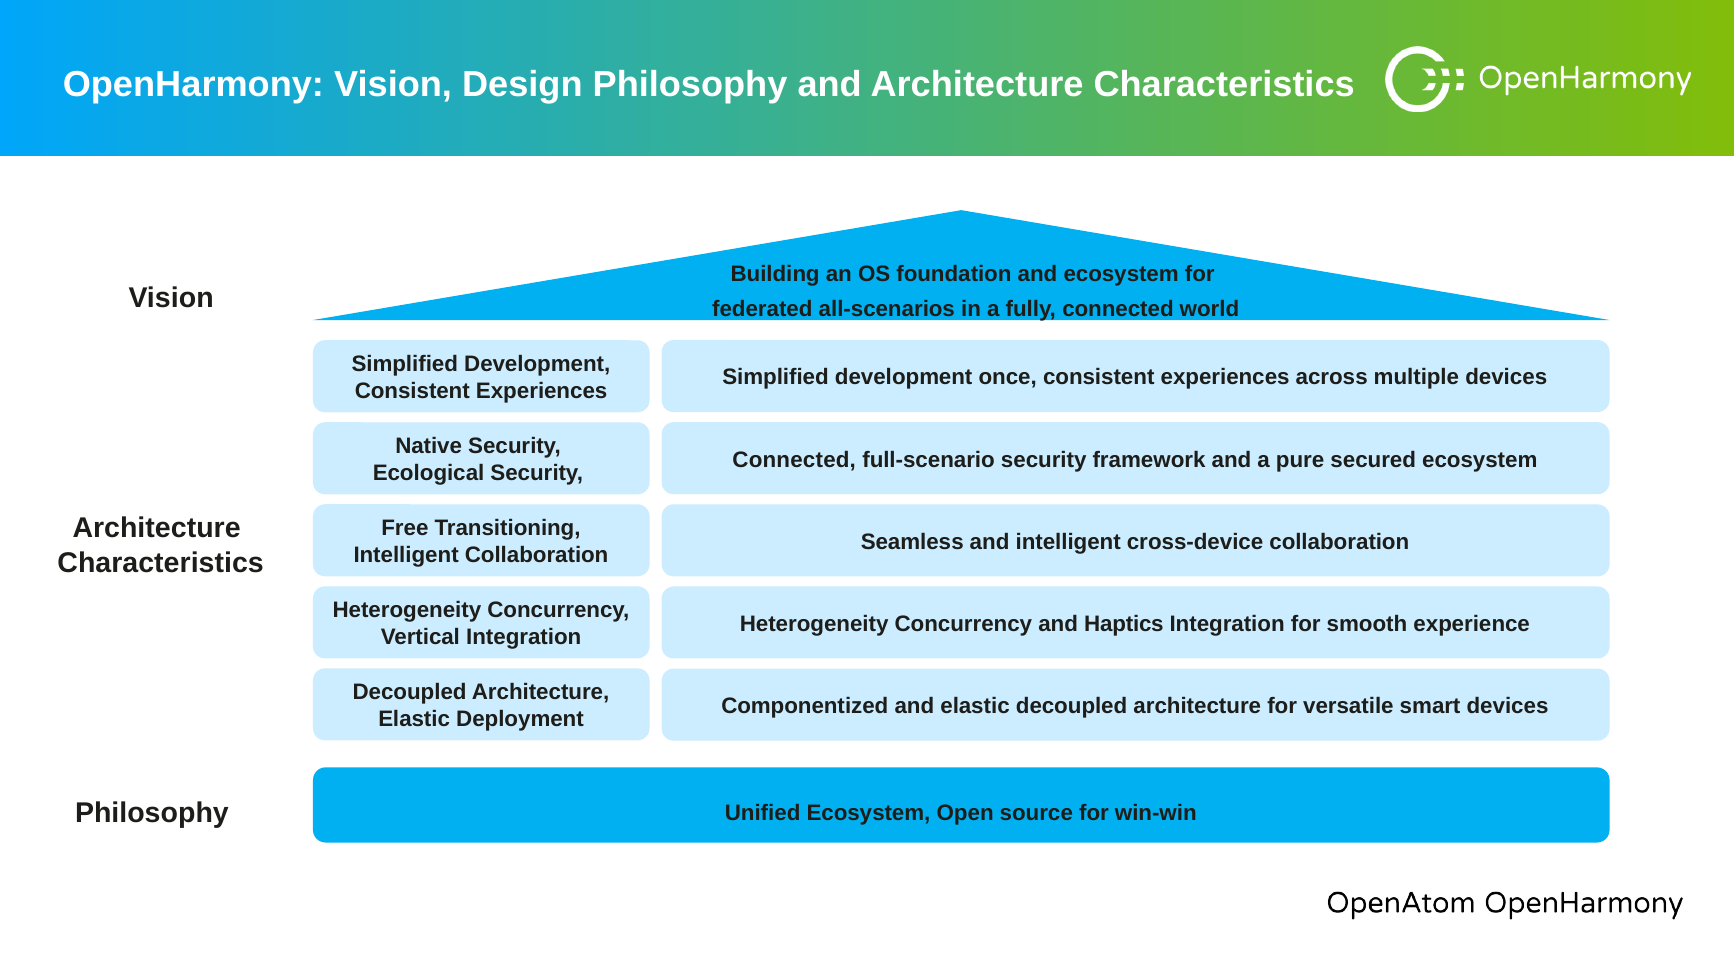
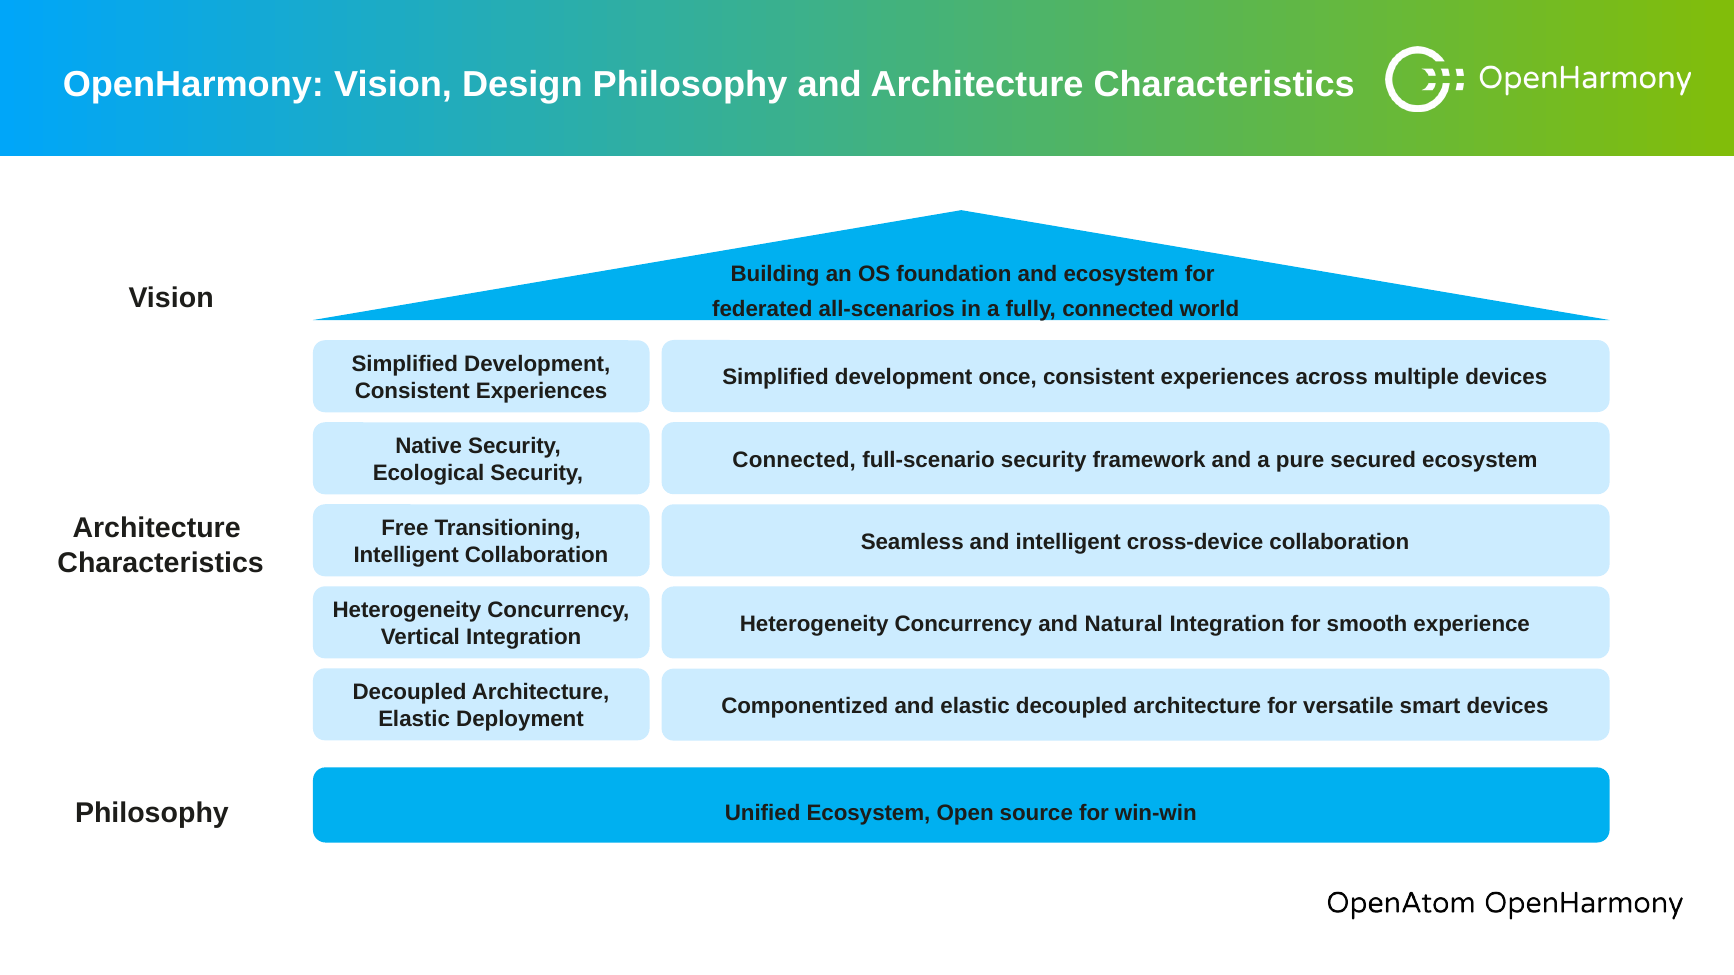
Haptics: Haptics -> Natural
